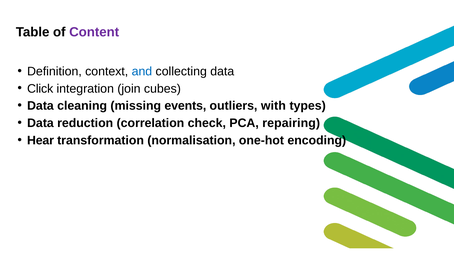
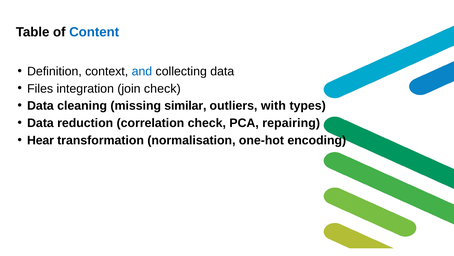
Content colour: purple -> blue
Click: Click -> Files
join cubes: cubes -> check
events: events -> similar
